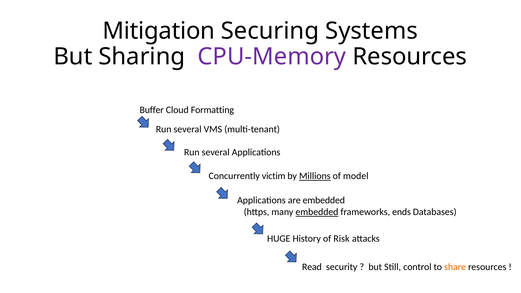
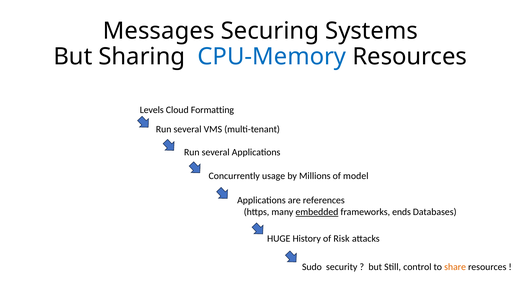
Mitigation: Mitigation -> Messages
CPU-Memory colour: purple -> blue
Buffer: Buffer -> Levels
victim: victim -> usage
Millions underline: present -> none
are embedded: embedded -> references
Read: Read -> Sudo
